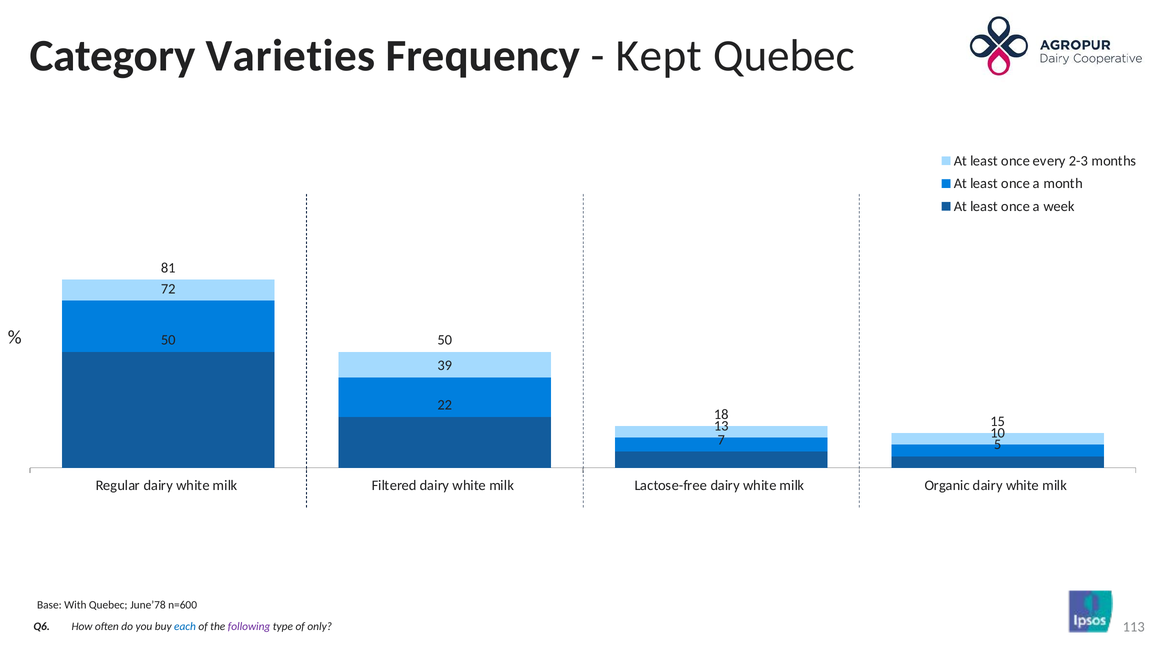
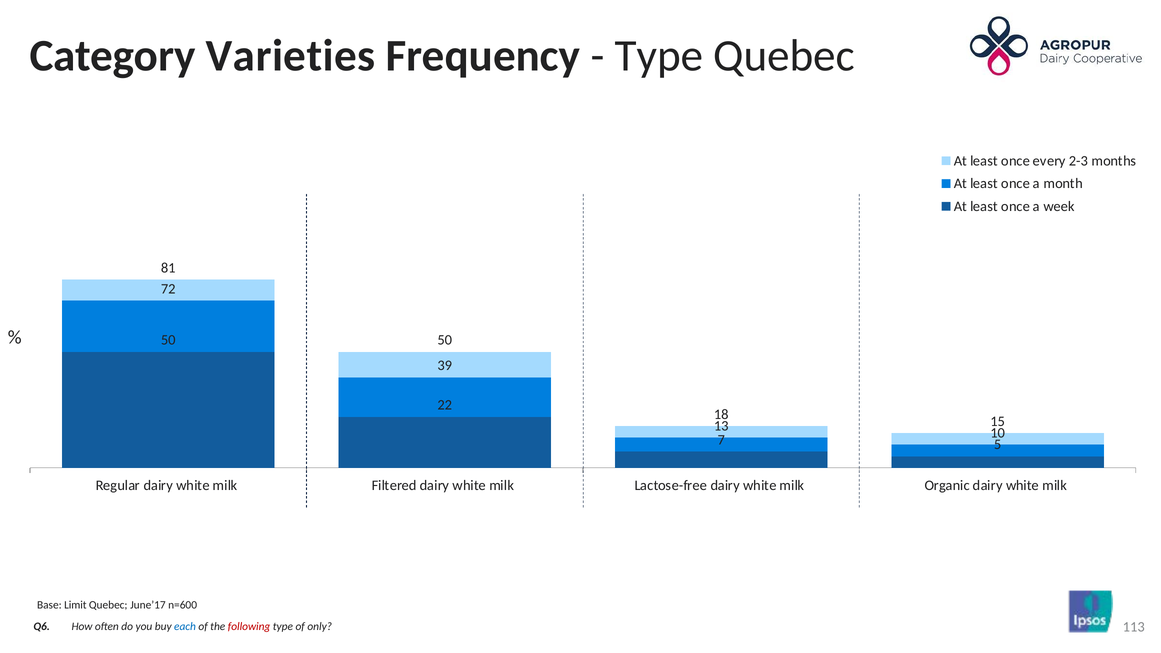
Kept at (659, 56): Kept -> Type
With: With -> Limit
June’78: June’78 -> June’17
following colour: purple -> red
